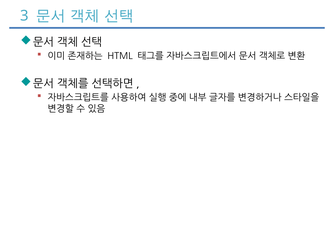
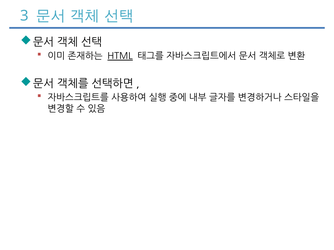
HTML underline: none -> present
